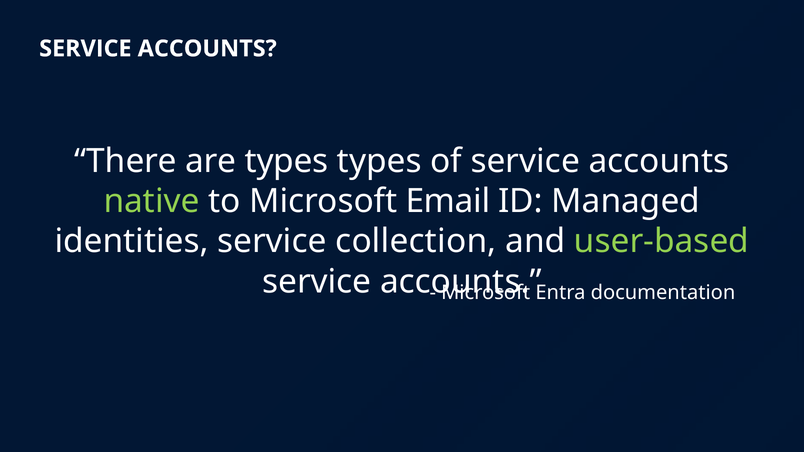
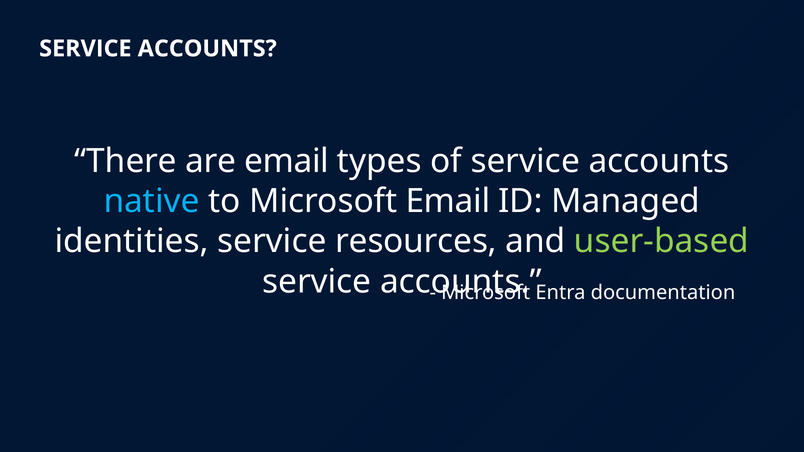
are types: types -> email
native colour: light green -> light blue
collection: collection -> resources
